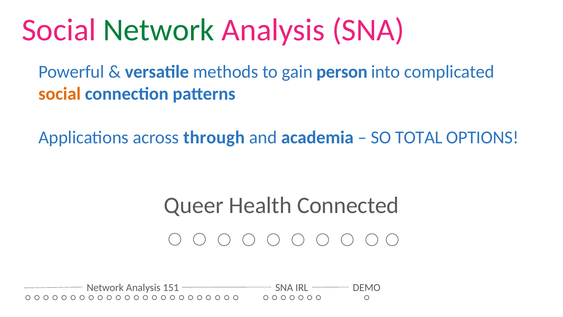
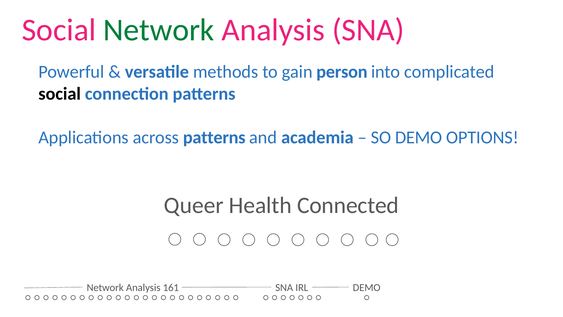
social at (60, 94) colour: orange -> black
across through: through -> patterns
SO TOTAL: TOTAL -> DEMO
151: 151 -> 161
